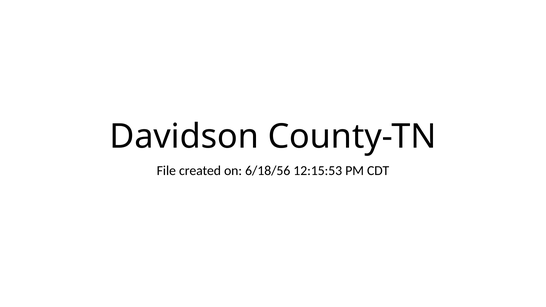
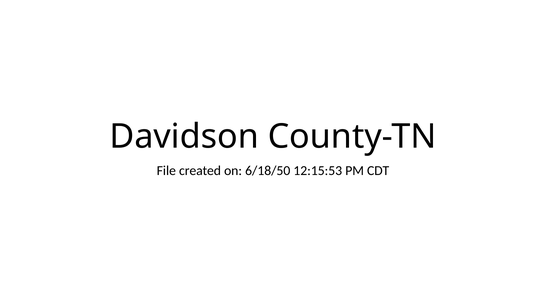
6/18/56: 6/18/56 -> 6/18/50
